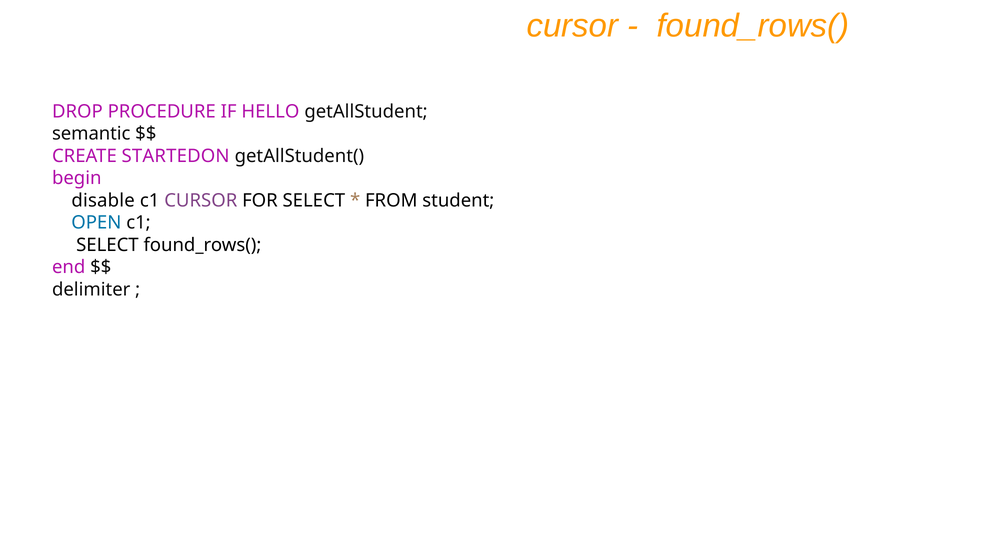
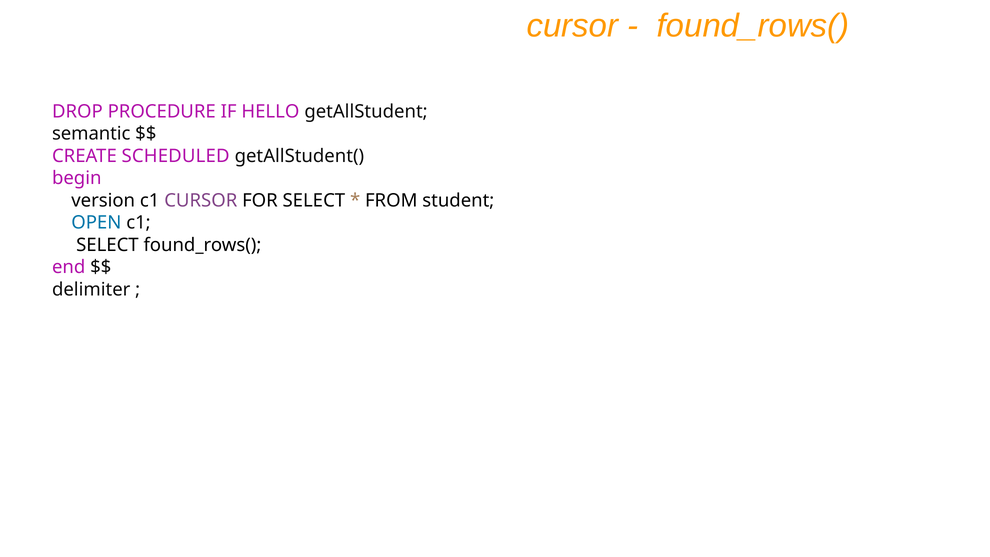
STARTEDON: STARTEDON -> SCHEDULED
disable: disable -> version
